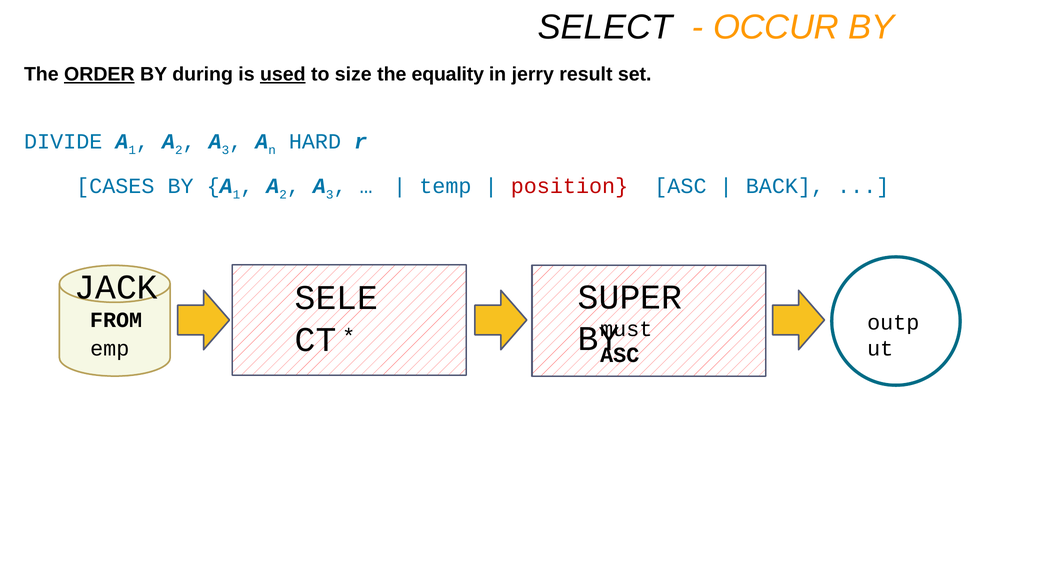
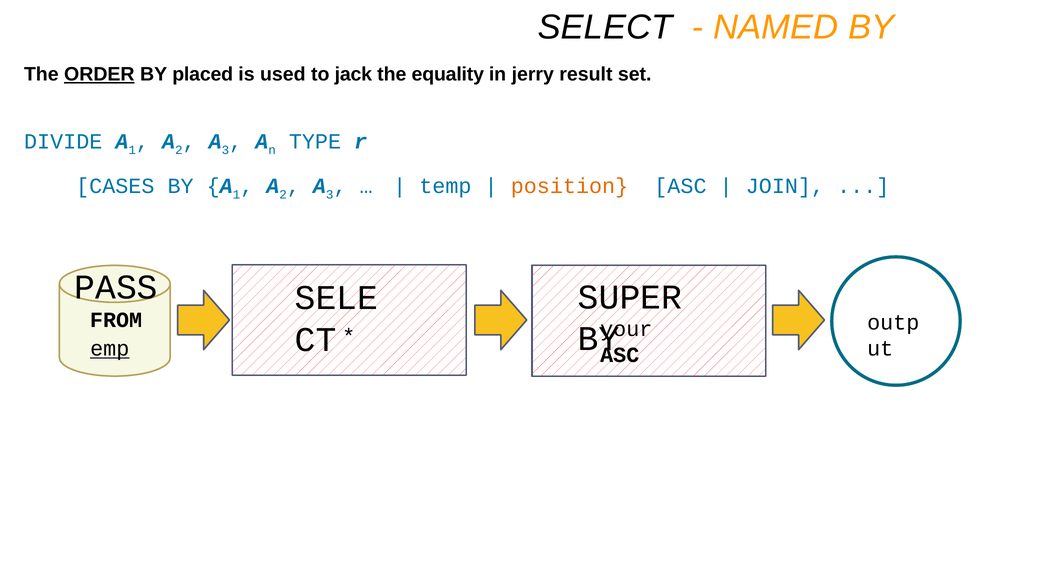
OCCUR: OCCUR -> NAMED
during: during -> placed
used underline: present -> none
size: size -> jack
HARD: HARD -> TYPE
position colour: red -> orange
BACK: BACK -> JOIN
JACK: JACK -> PASS
must: must -> your
emp underline: none -> present
